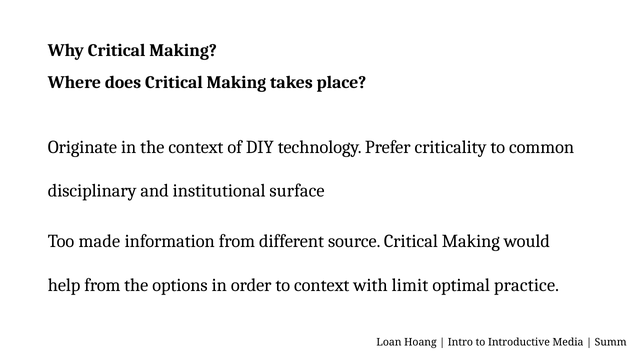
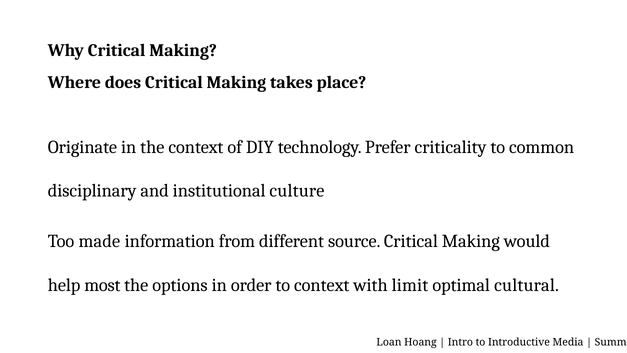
surface: surface -> culture
help from: from -> most
practice: practice -> cultural
